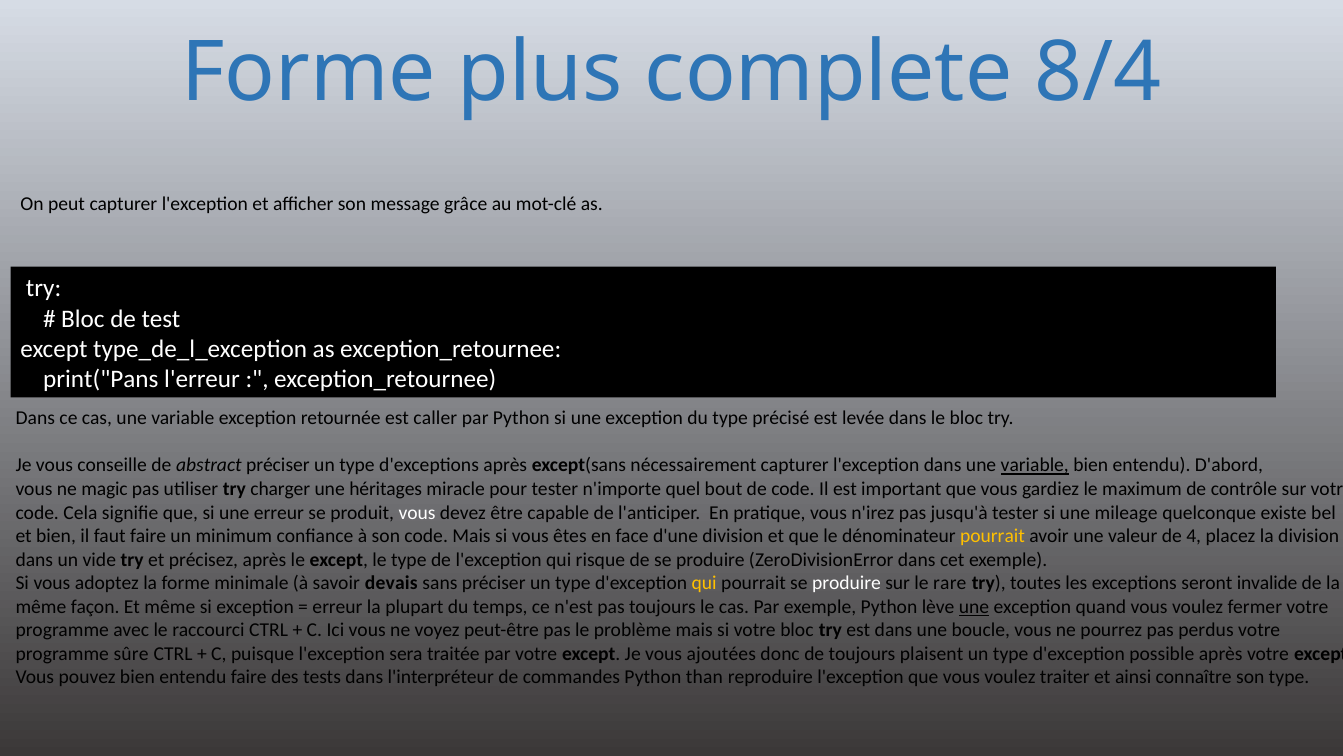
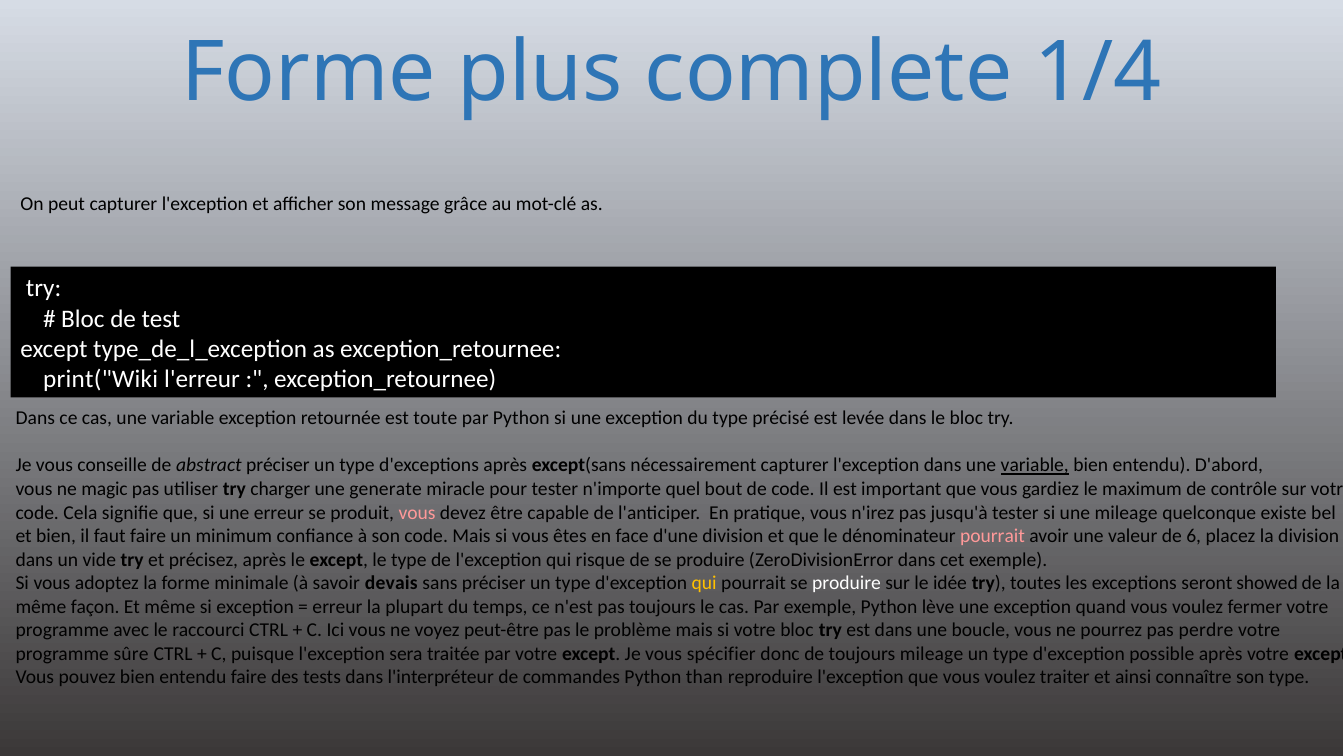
8/4: 8/4 -> 1/4
print("Pans: print("Pans -> print("Wiki
caller: caller -> toute
héritages: héritages -> generate
vous at (417, 512) colour: white -> pink
pourrait at (993, 536) colour: yellow -> pink
4: 4 -> 6
rare: rare -> idée
invalide: invalide -> showed
une at (974, 606) underline: present -> none
perdus: perdus -> perdre
ajoutées: ajoutées -> spécifier
toujours plaisent: plaisent -> mileage
